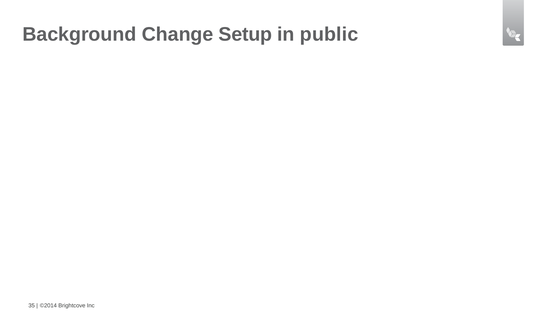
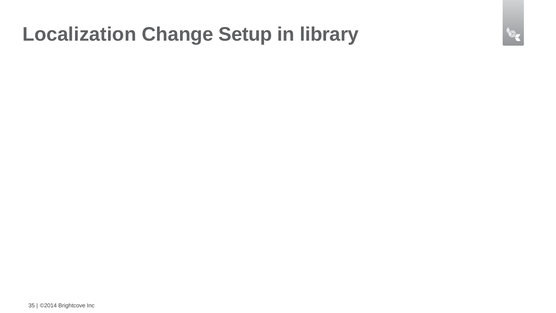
Background: Background -> Localization
public: public -> library
